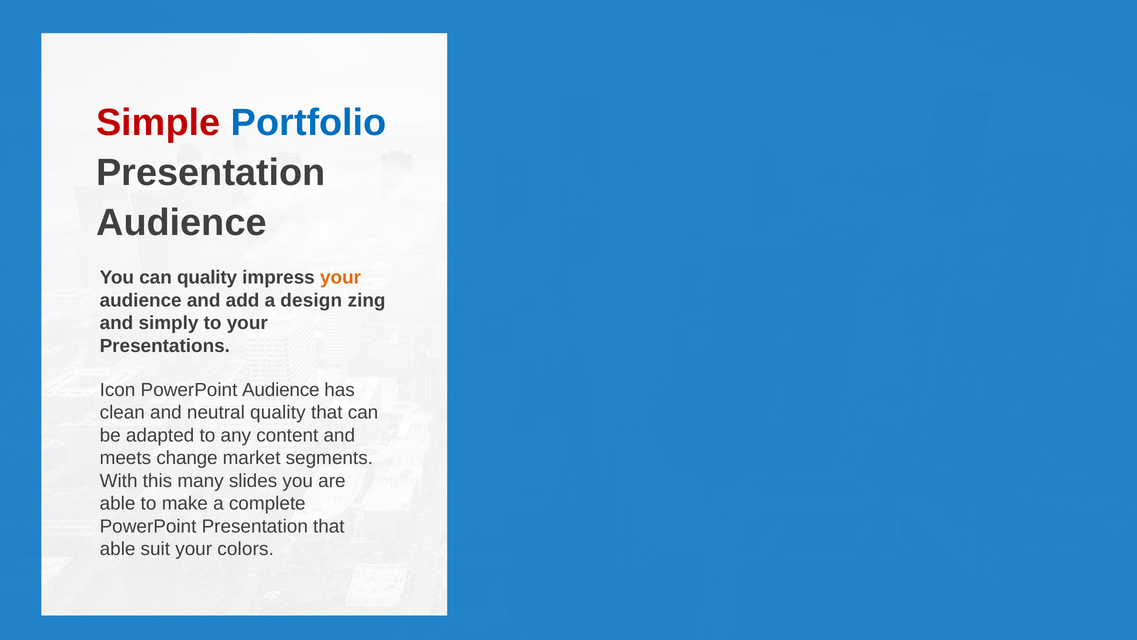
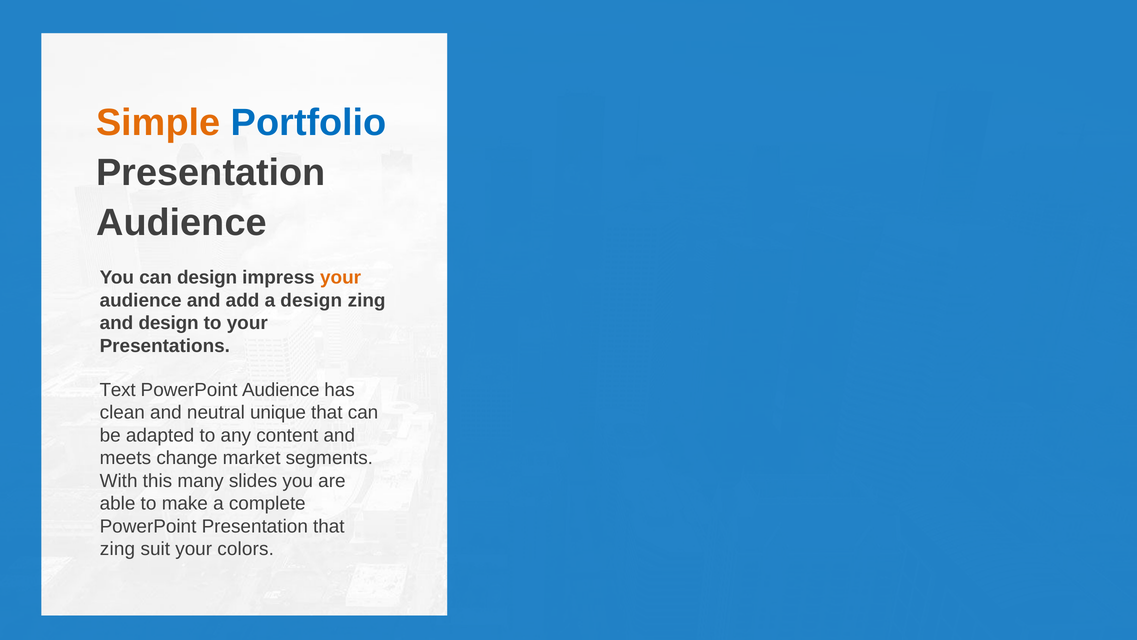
Simple colour: red -> orange
can quality: quality -> design
and simply: simply -> design
Icon: Icon -> Text
neutral quality: quality -> unique
able at (118, 549): able -> zing
